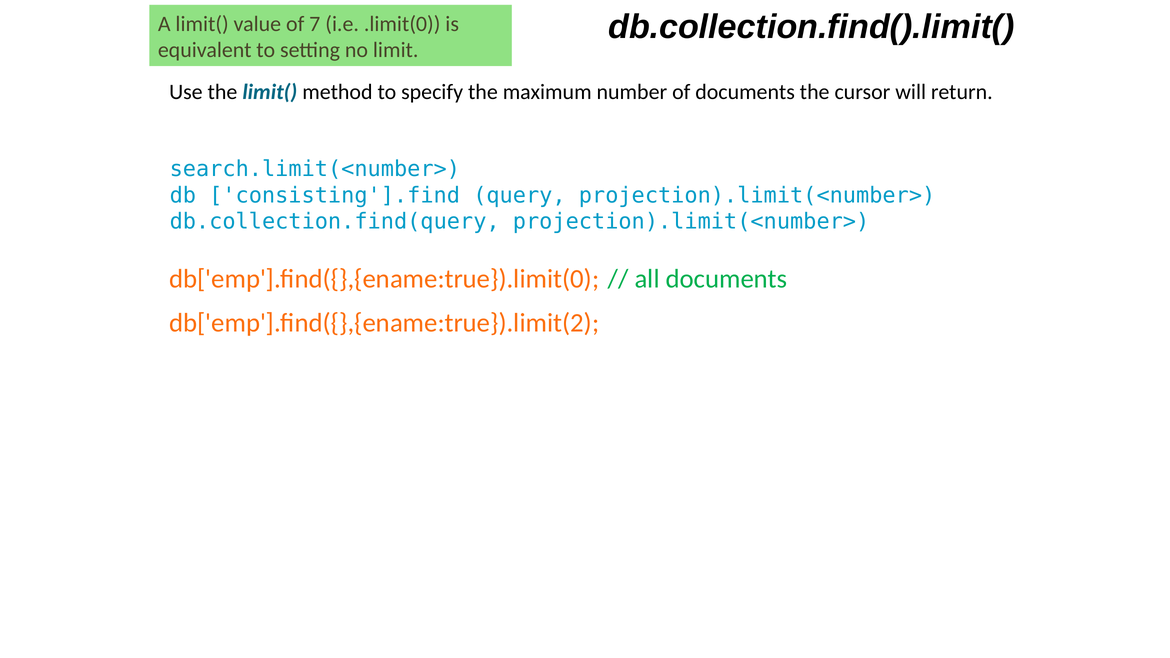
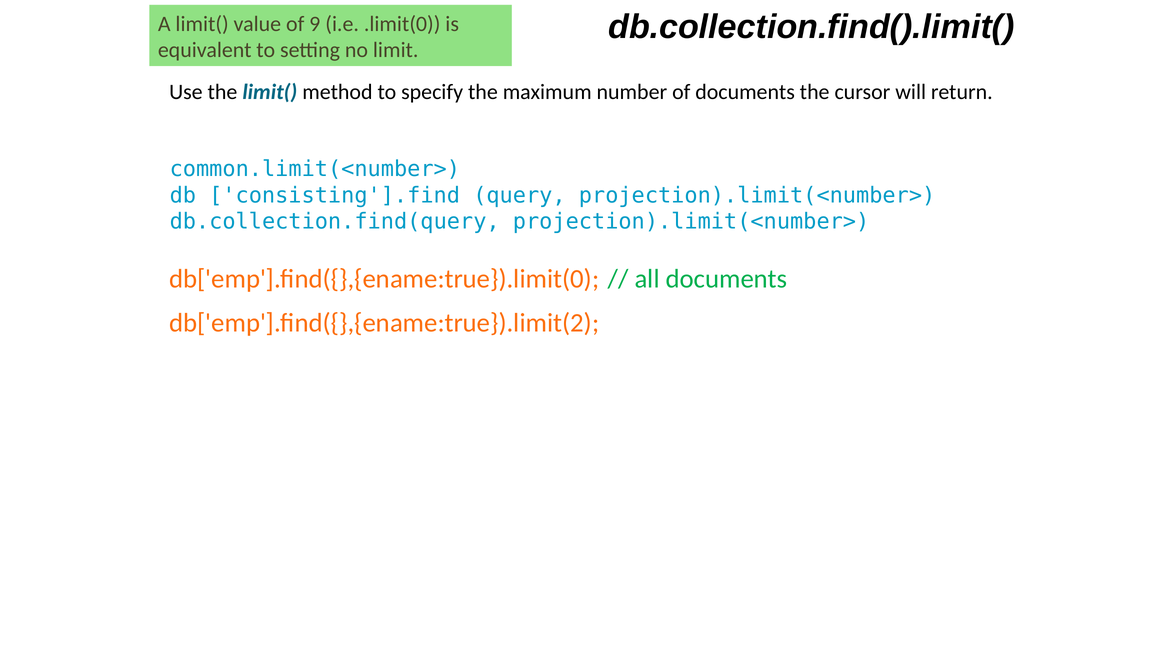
7: 7 -> 9
search.limit(<number>: search.limit(<number> -> common.limit(<number>
